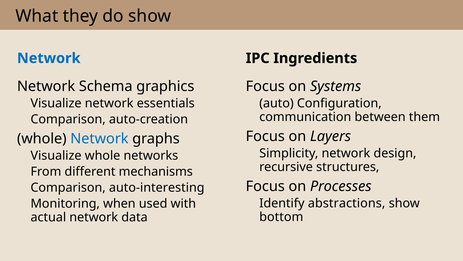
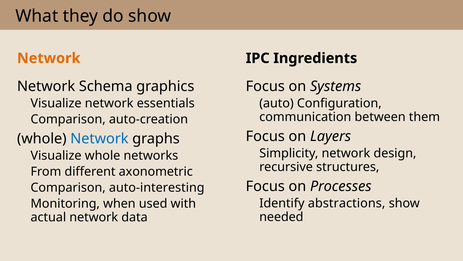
Network at (49, 58) colour: blue -> orange
mechanisms: mechanisms -> axonometric
bottom: bottom -> needed
